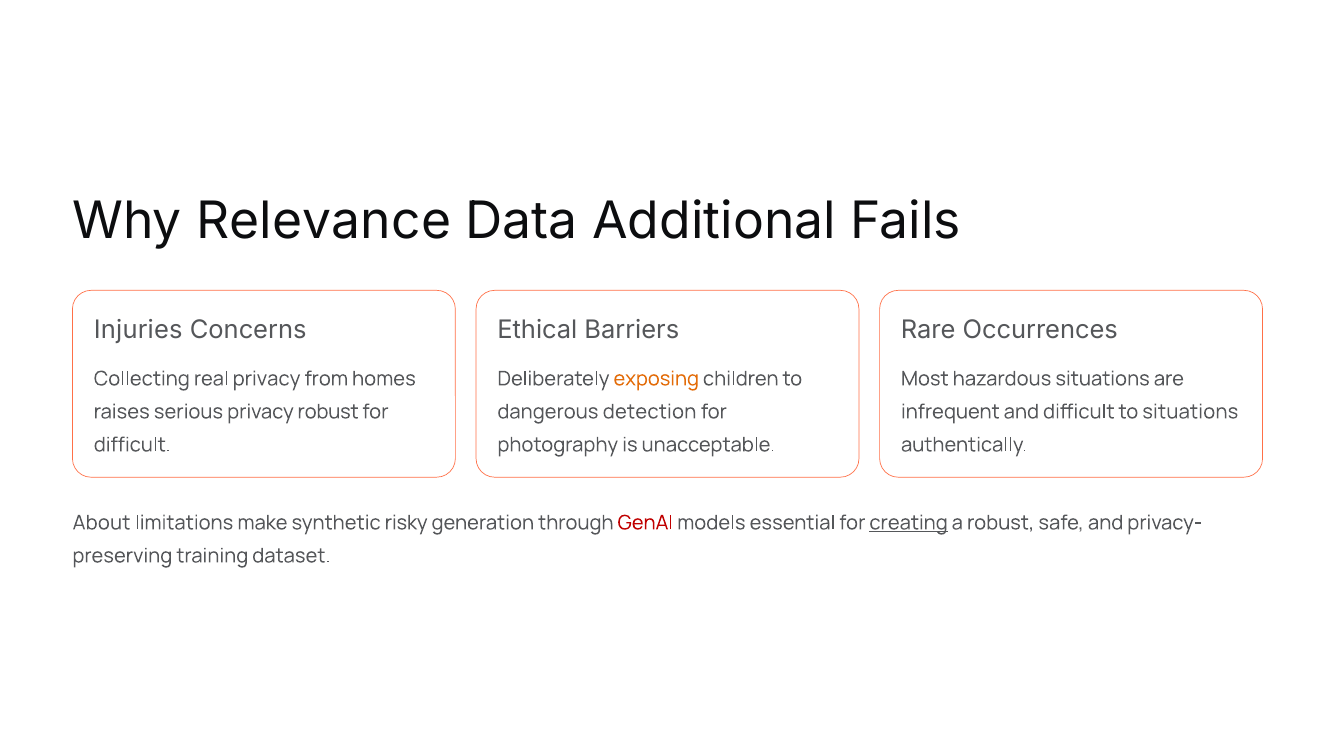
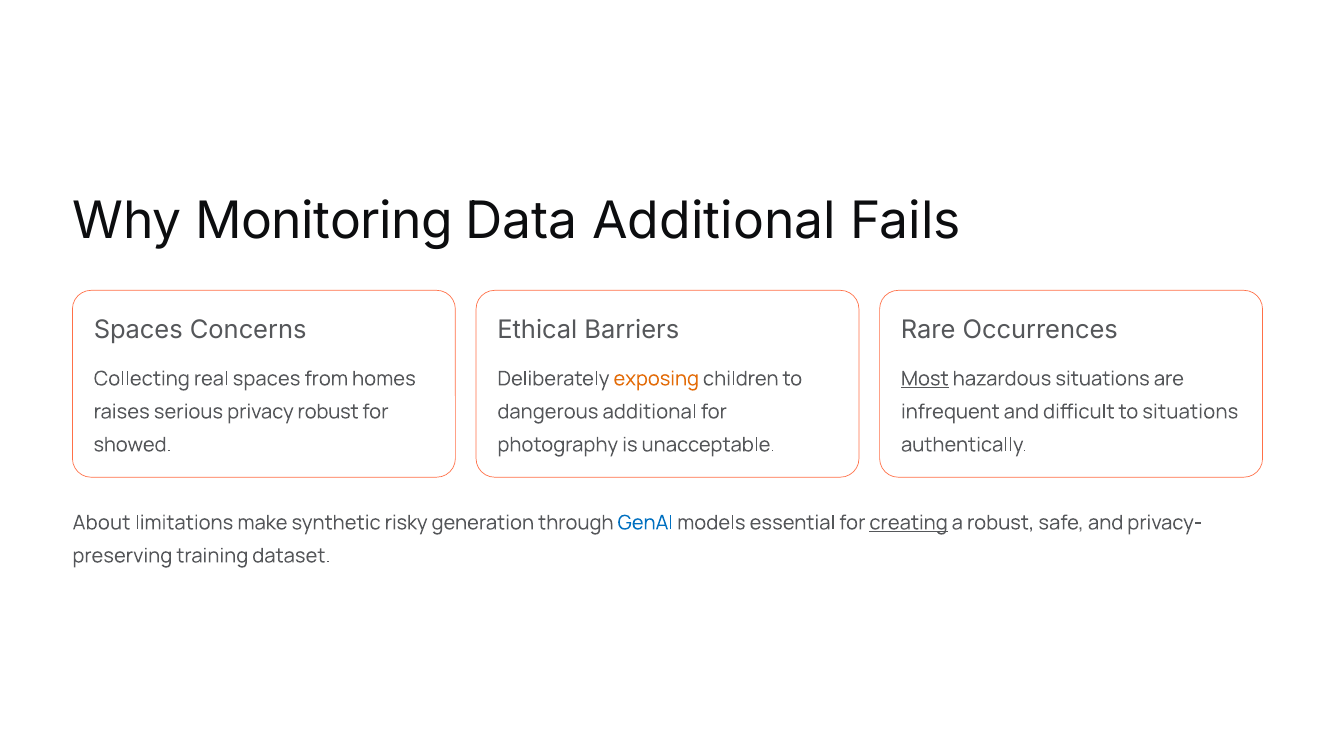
Relevance: Relevance -> Monitoring
Injuries at (138, 330): Injuries -> Spaces
real privacy: privacy -> spaces
Most underline: none -> present
dangerous detection: detection -> additional
difficult at (132, 445): difficult -> showed
GenAI colour: red -> blue
